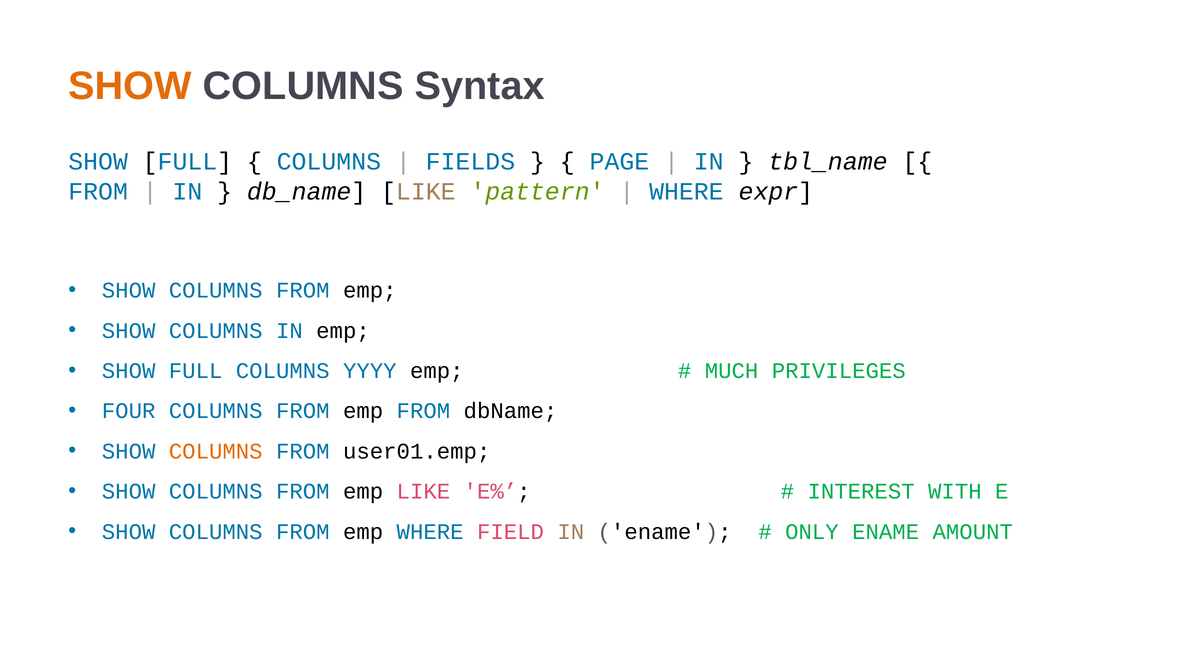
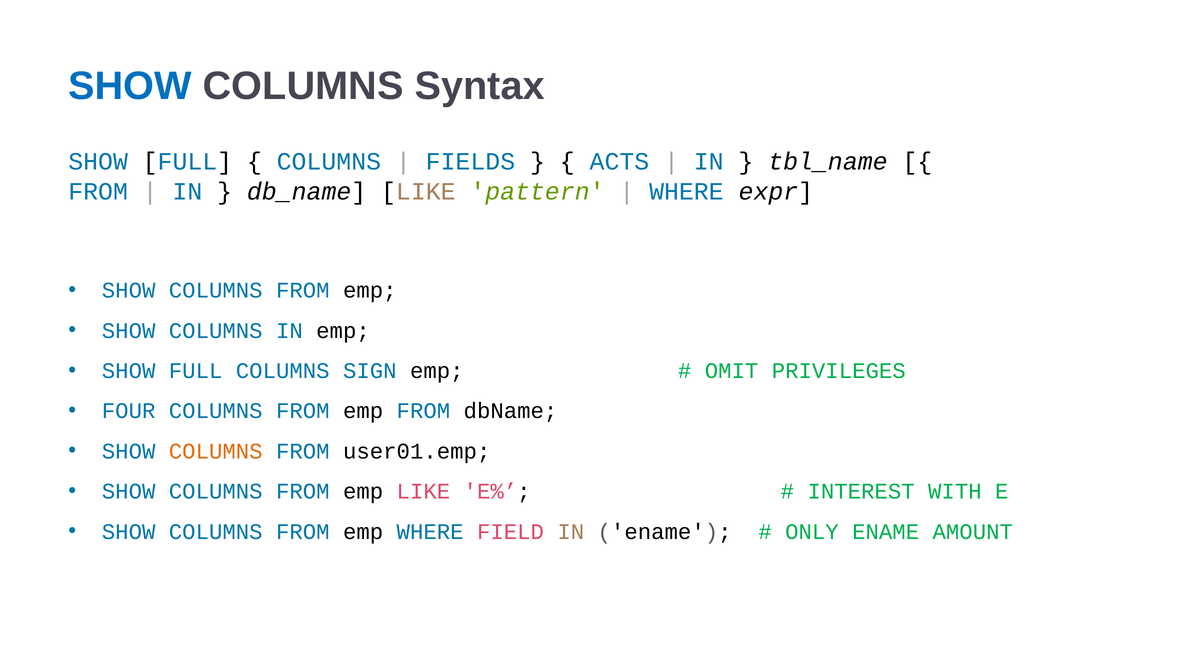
SHOW at (130, 86) colour: orange -> blue
PAGE: PAGE -> ACTS
YYYY: YYYY -> SIGN
MUCH: MUCH -> OMIT
